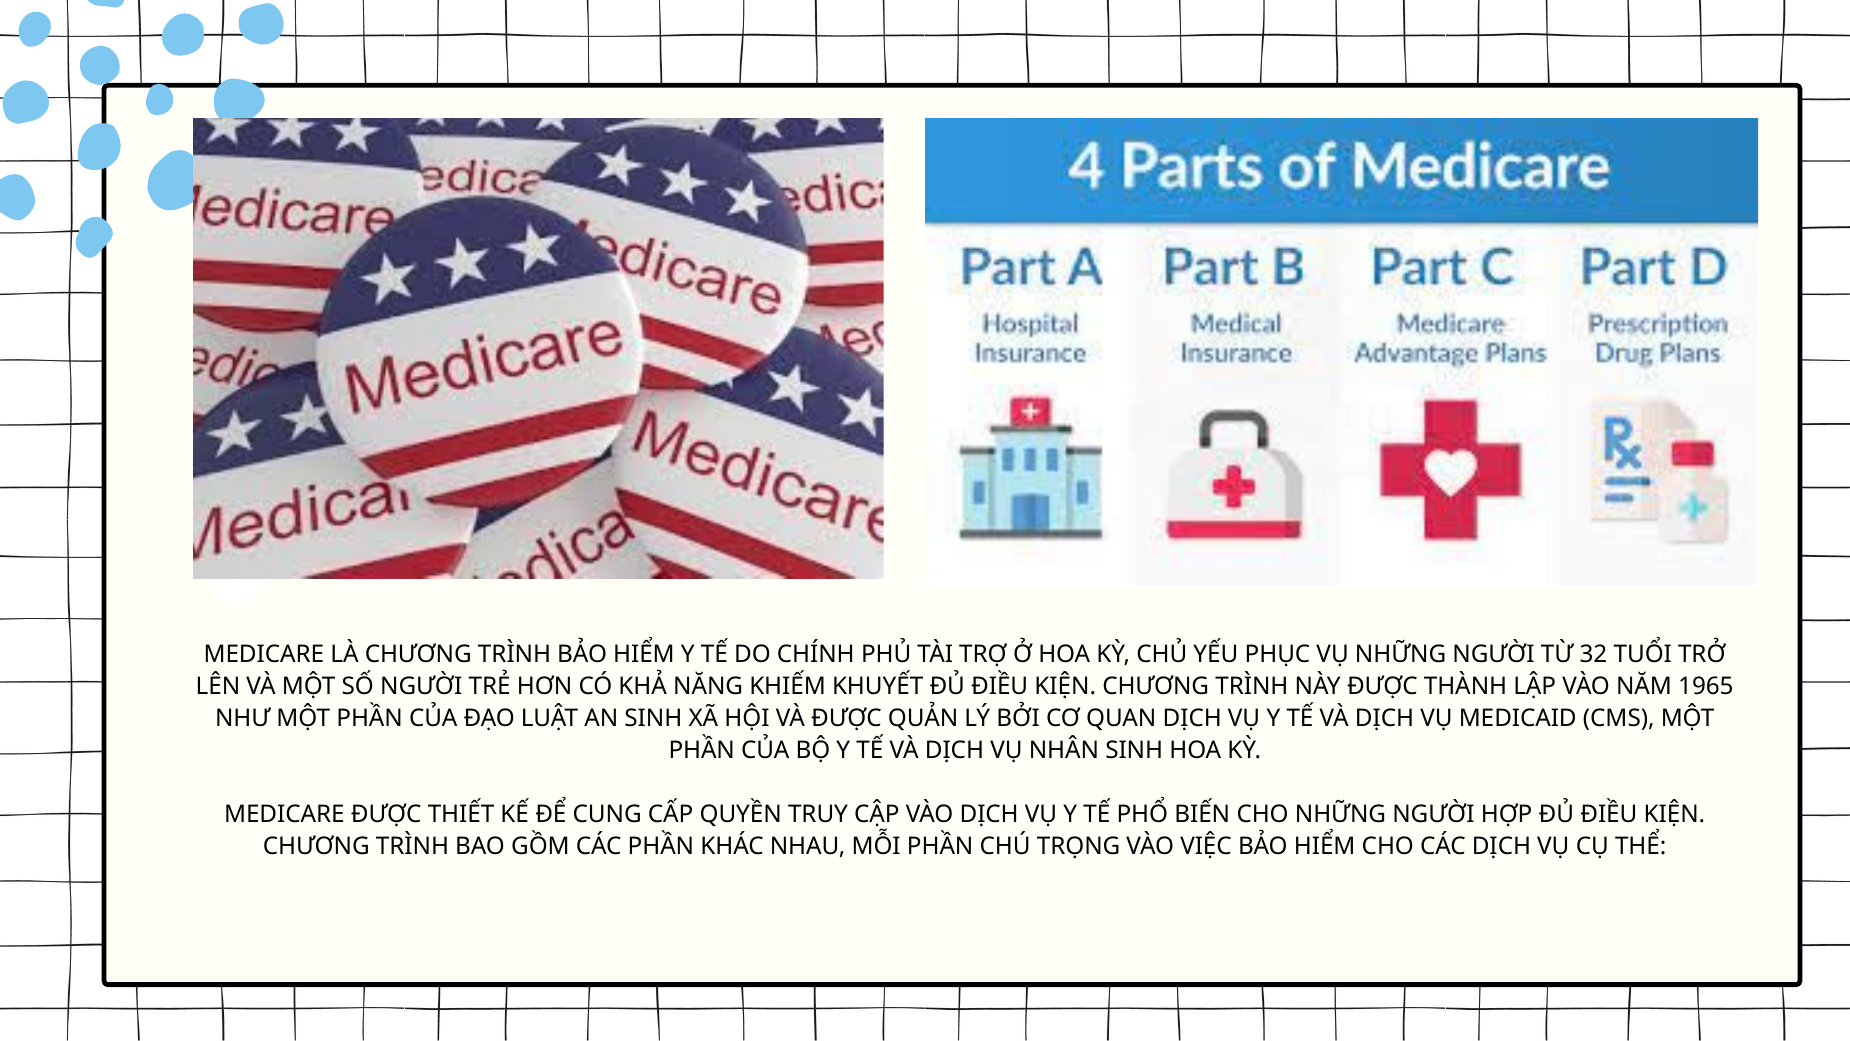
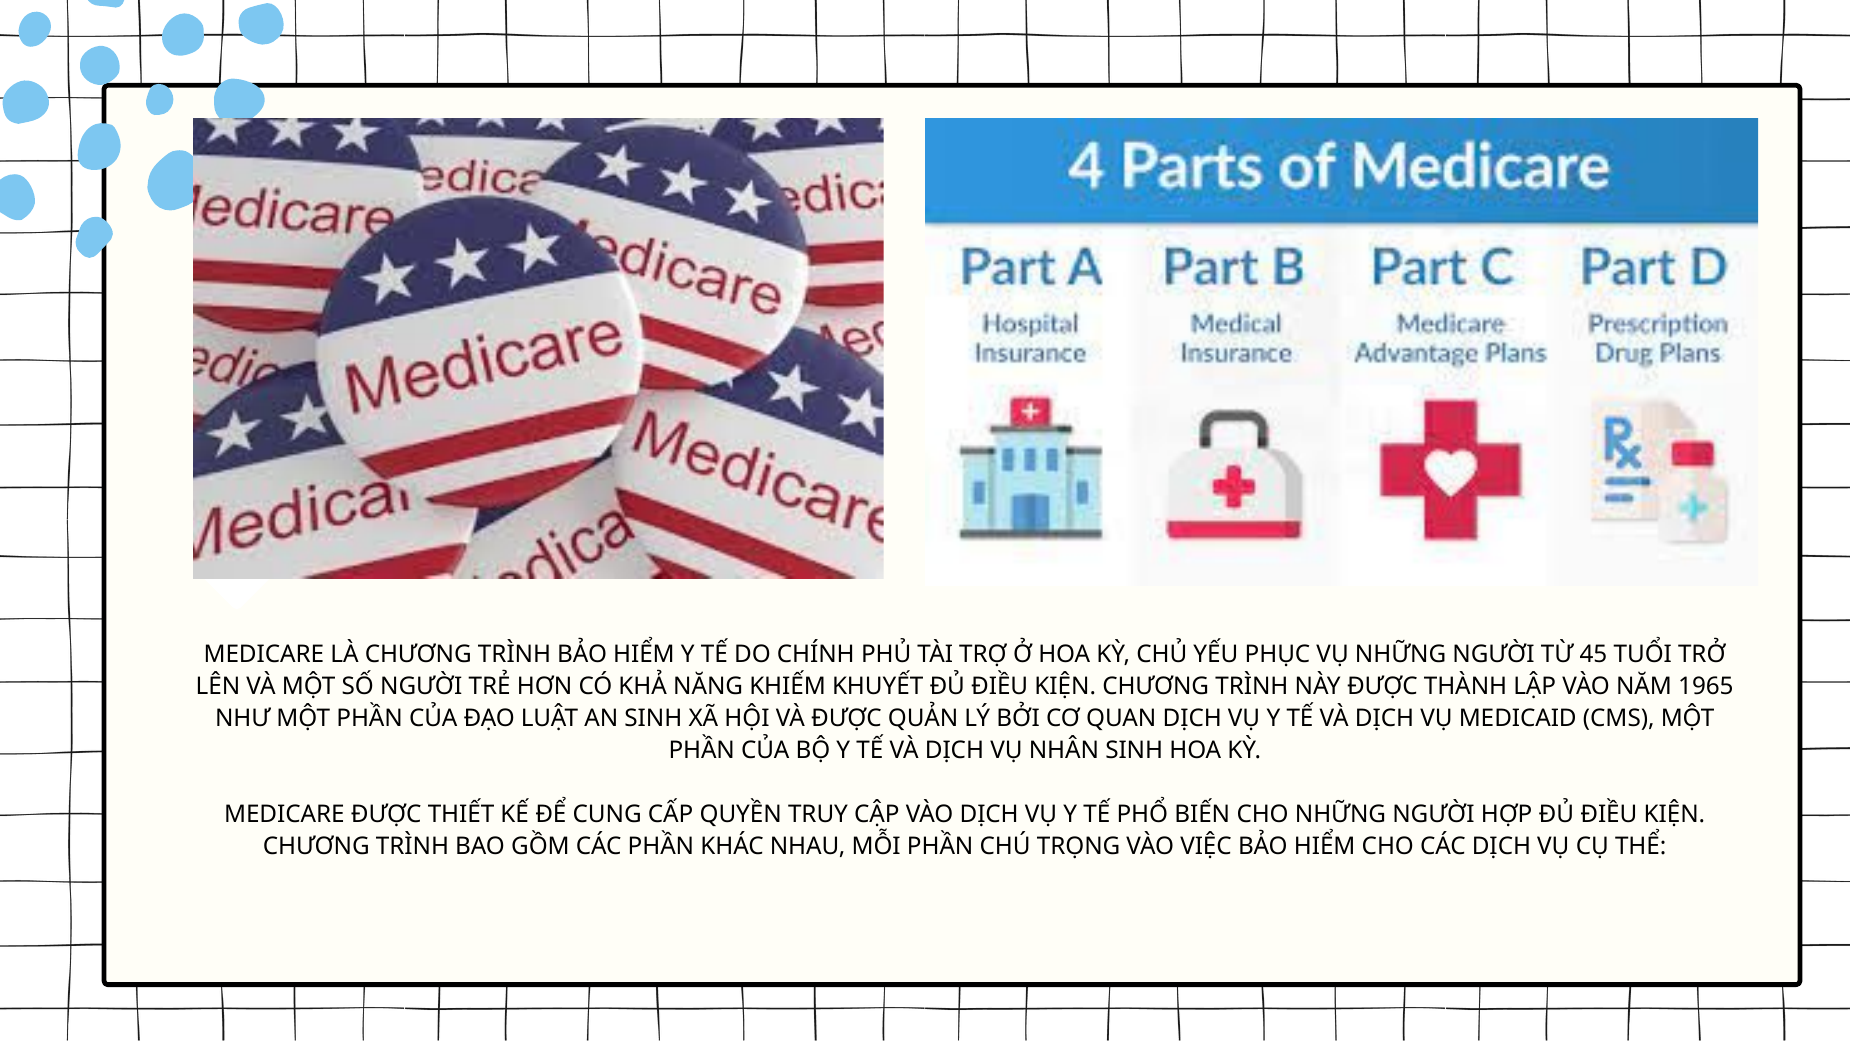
32: 32 -> 45
